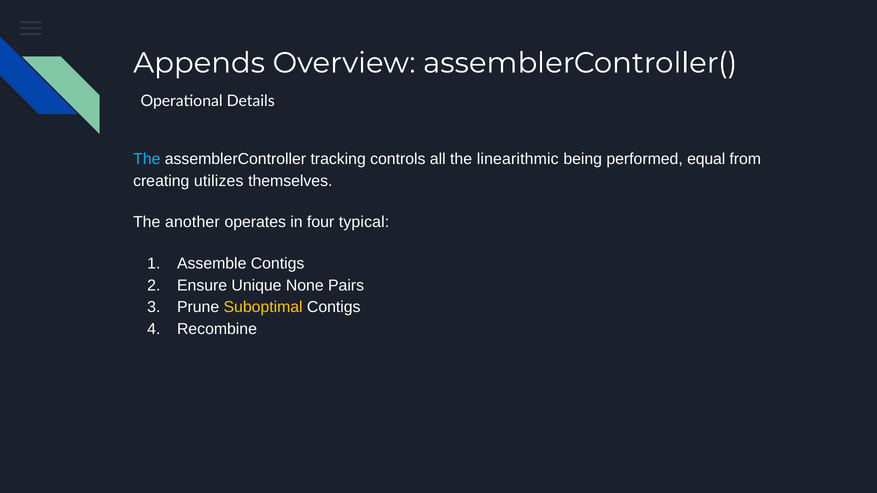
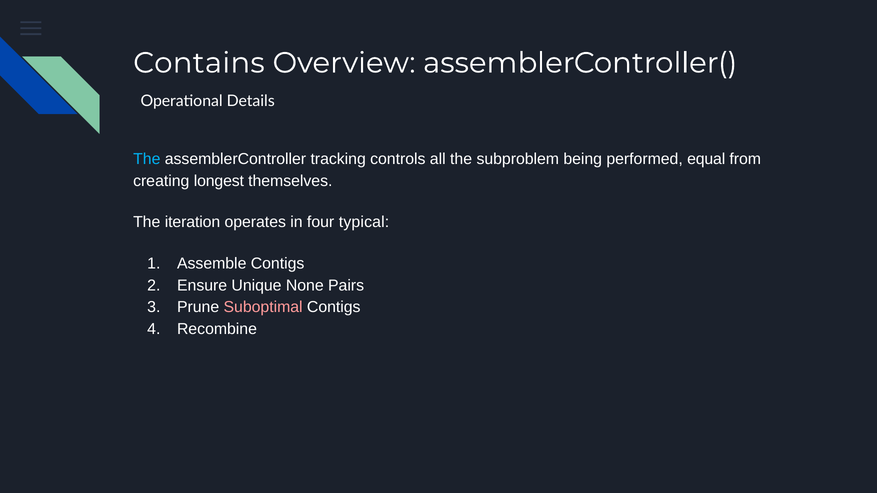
Appends: Appends -> Contains
linearithmic: linearithmic -> subproblem
utilizes: utilizes -> longest
another: another -> iteration
Suboptimal colour: yellow -> pink
